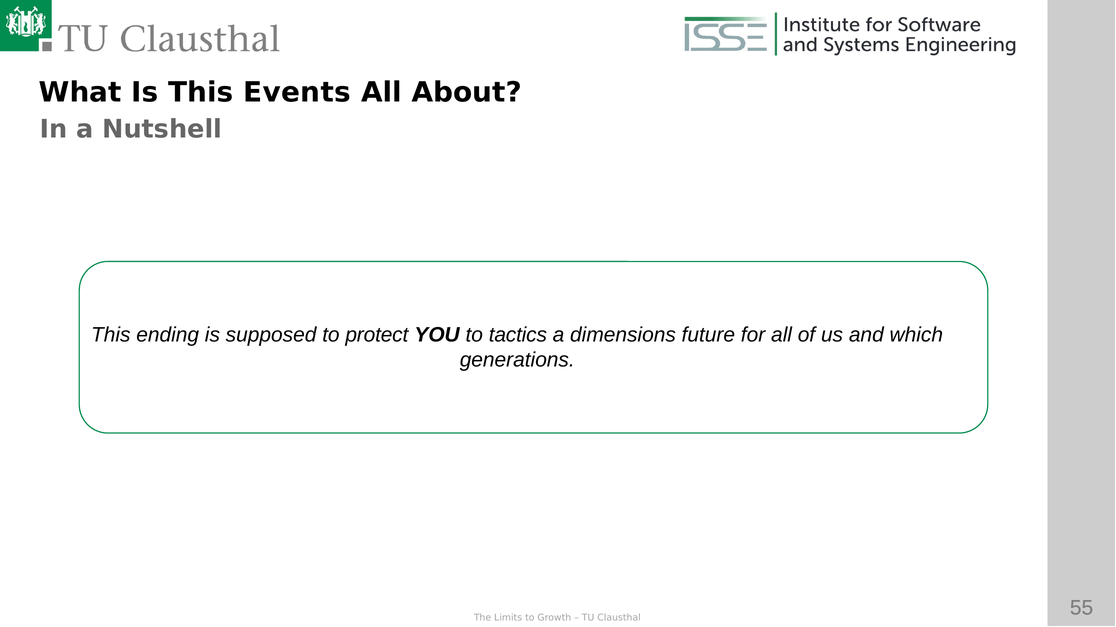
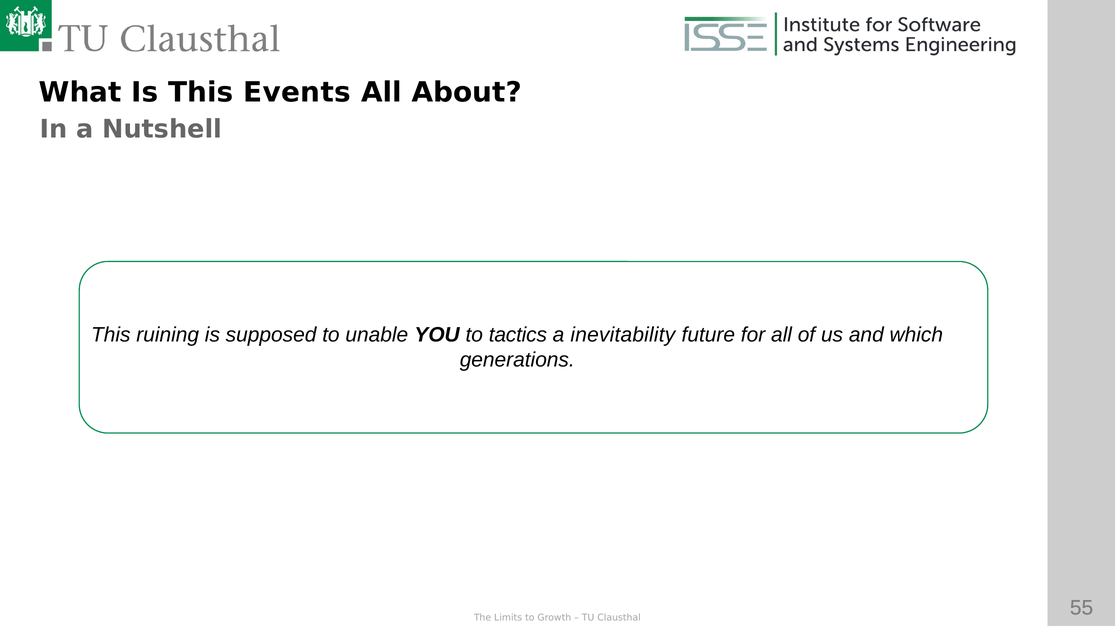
ending: ending -> ruining
protect: protect -> unable
dimensions: dimensions -> inevitability
